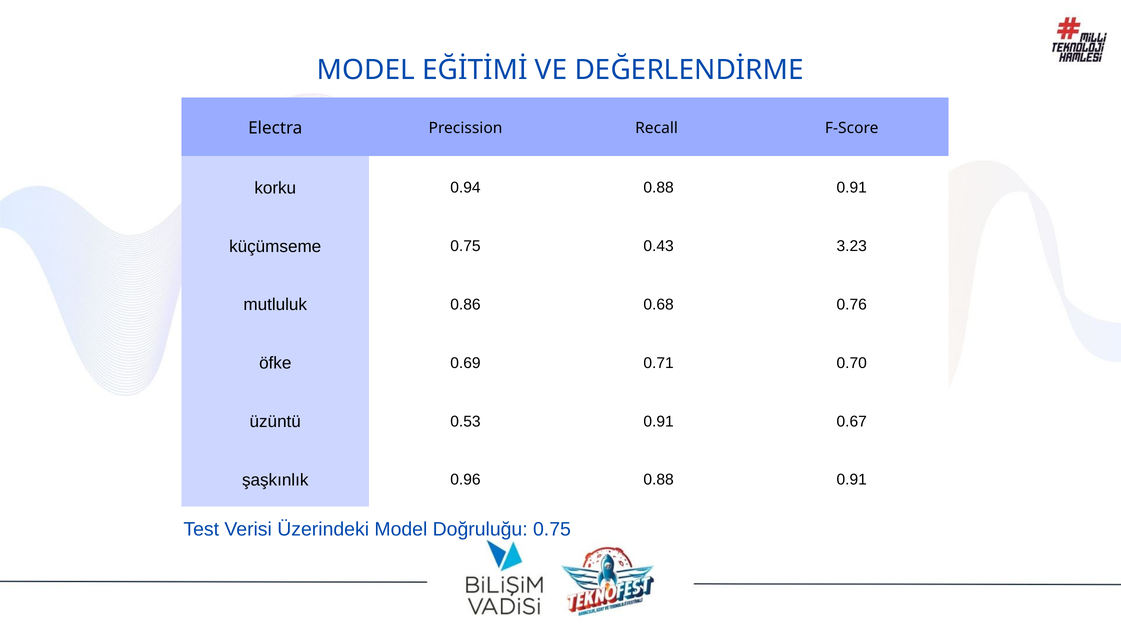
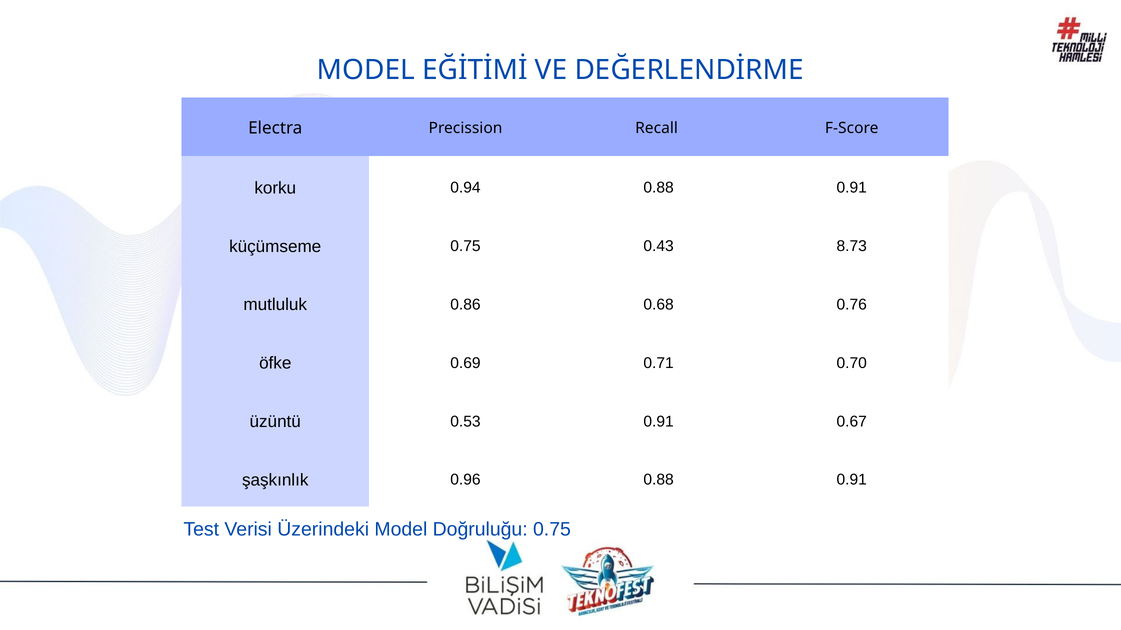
3.23: 3.23 -> 8.73
